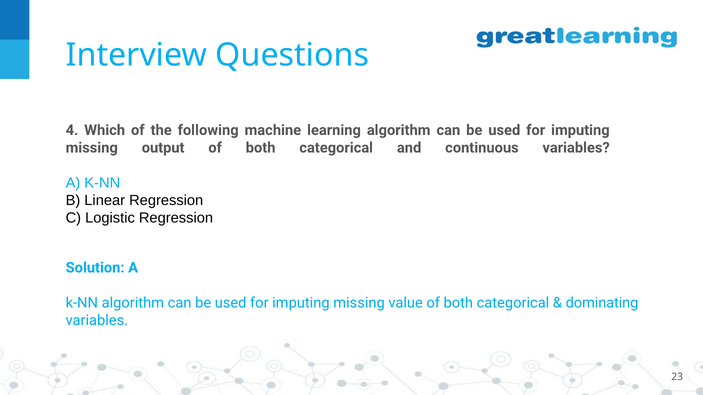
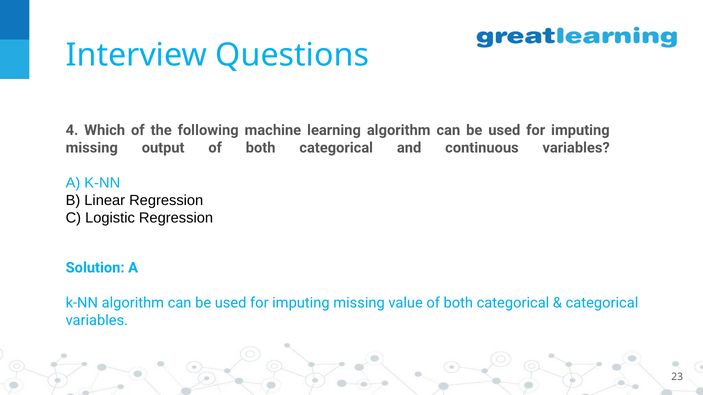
dominating at (602, 303): dominating -> categorical
